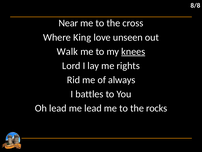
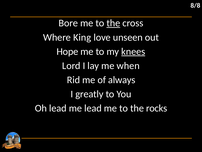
Near: Near -> Bore
the at (113, 23) underline: none -> present
Walk: Walk -> Hope
rights: rights -> when
battles: battles -> greatly
